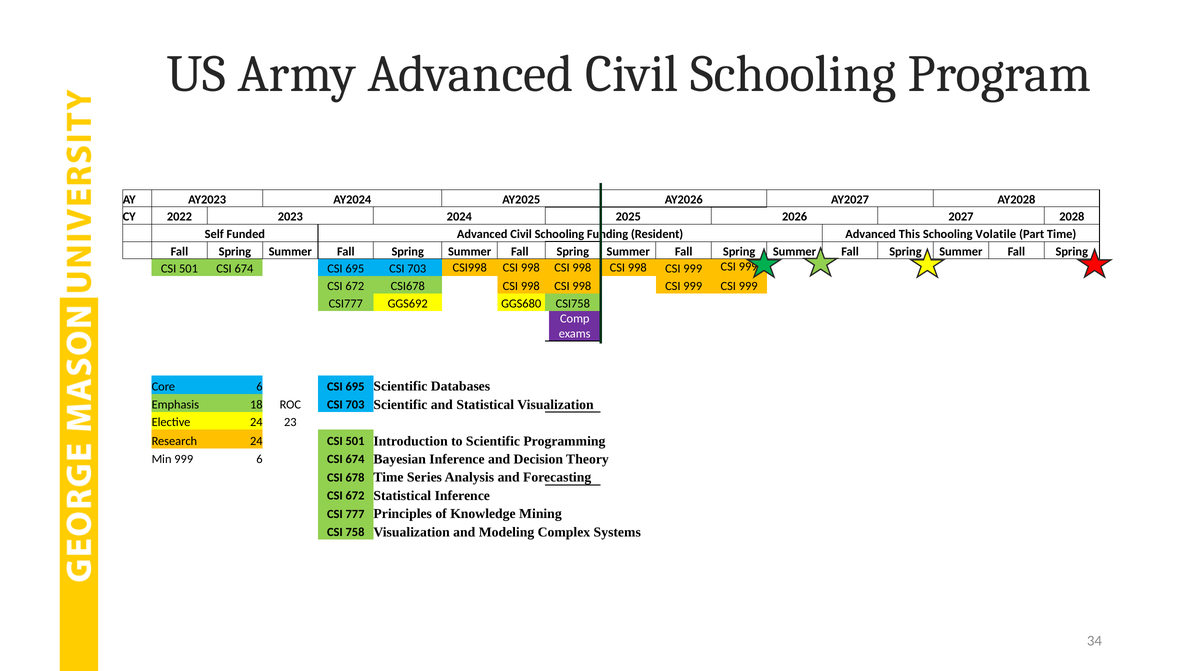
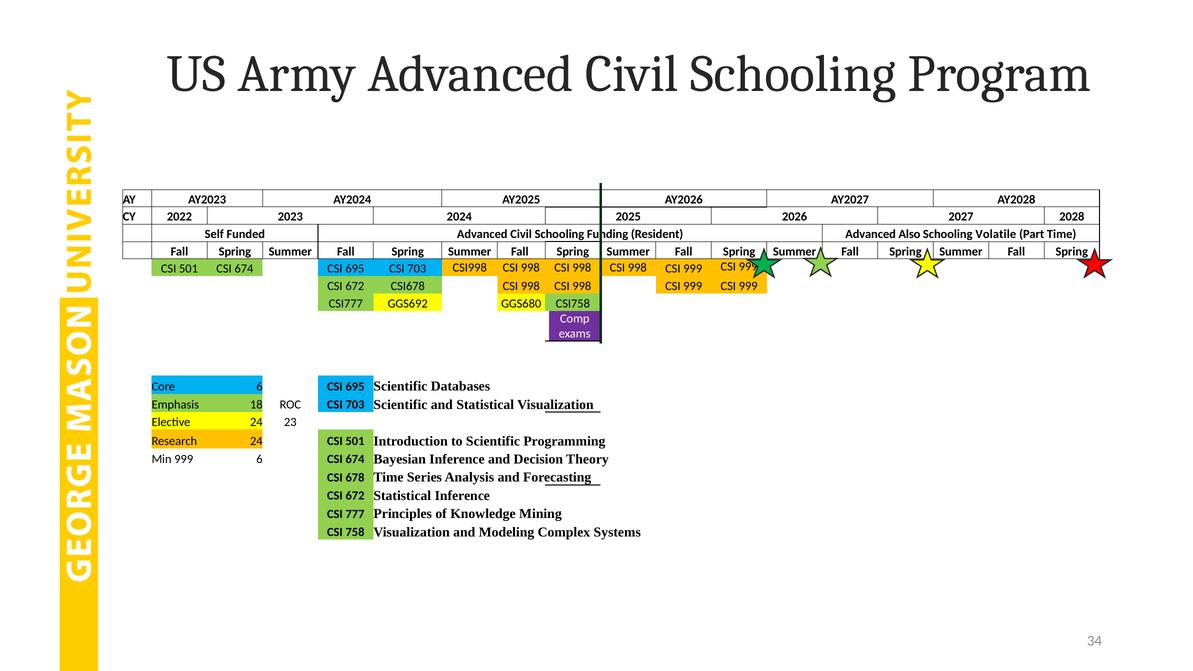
This: This -> Also
